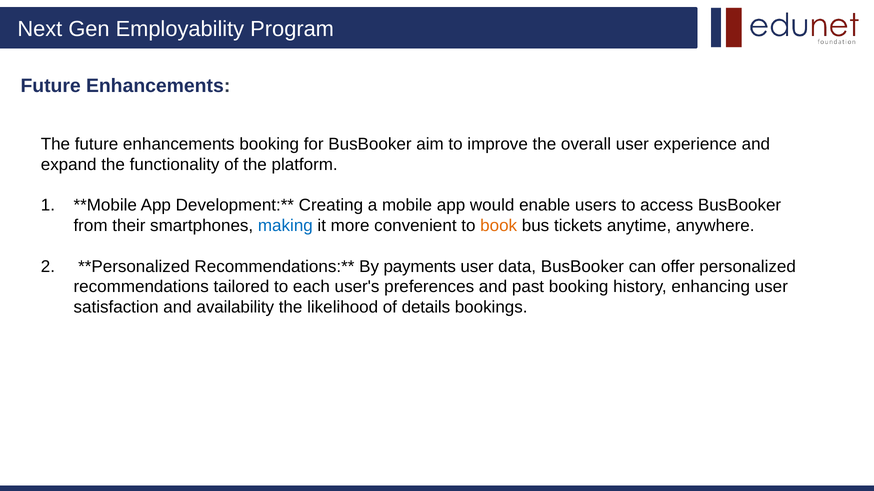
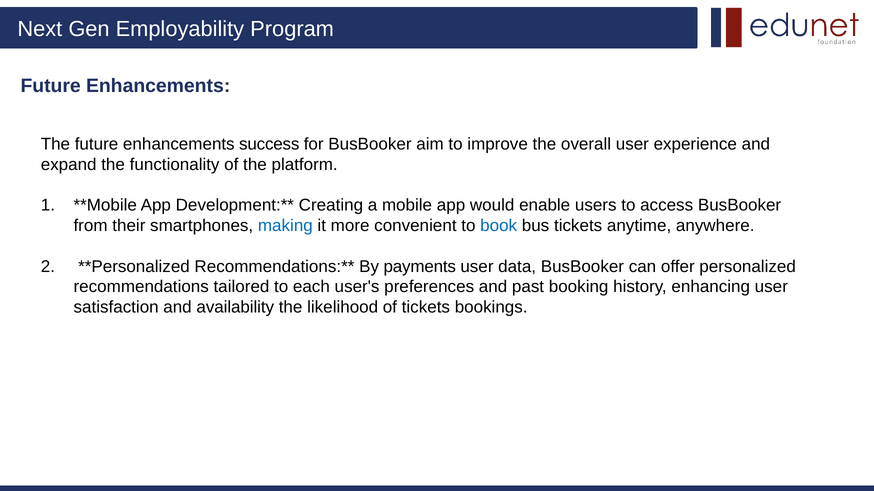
enhancements booking: booking -> success
book colour: orange -> blue
of details: details -> tickets
